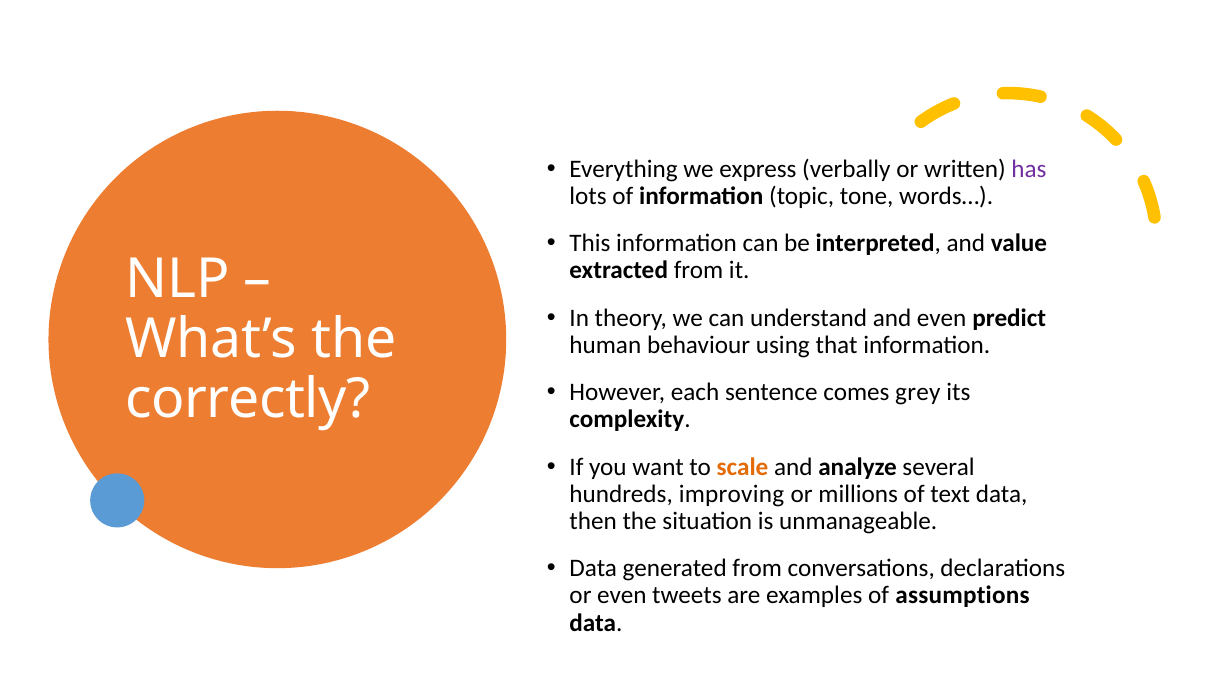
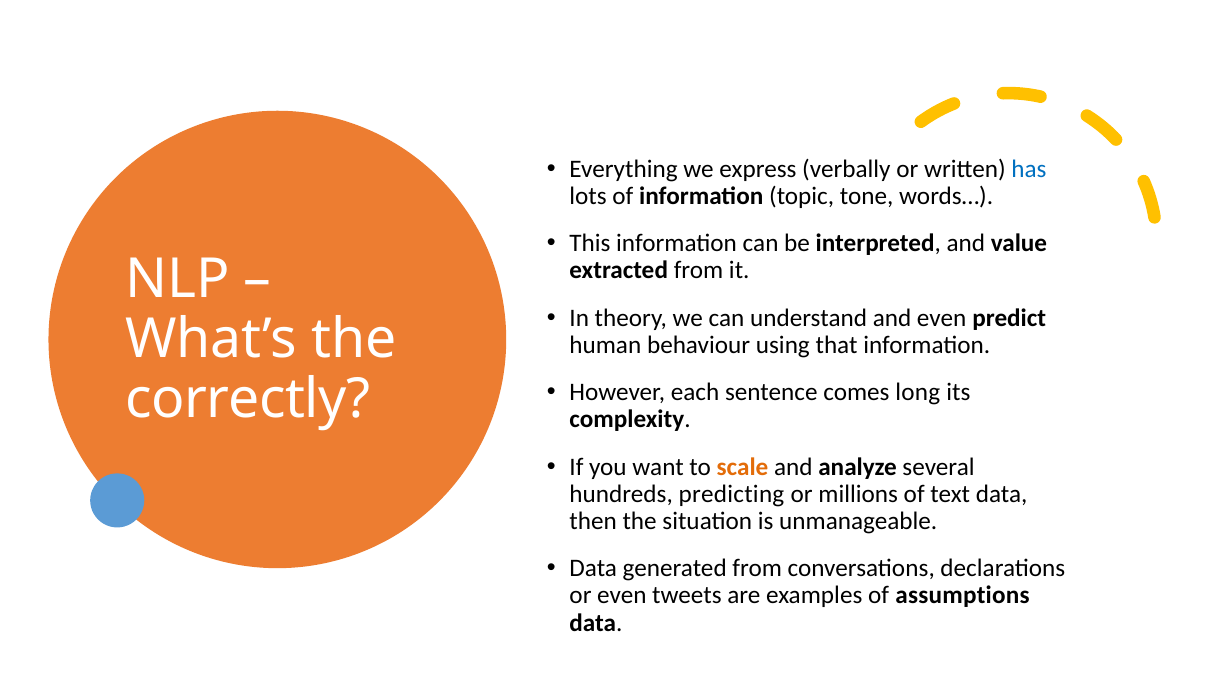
has colour: purple -> blue
grey: grey -> long
improving: improving -> predicting
